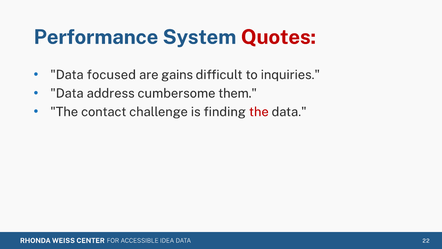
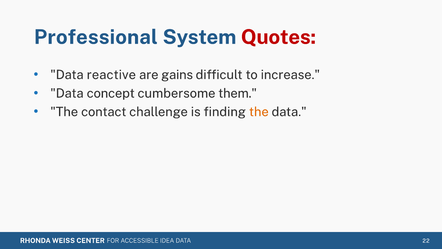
Performance: Performance -> Professional
focused: focused -> reactive
inquiries: inquiries -> increase
address: address -> concept
the at (259, 112) colour: red -> orange
